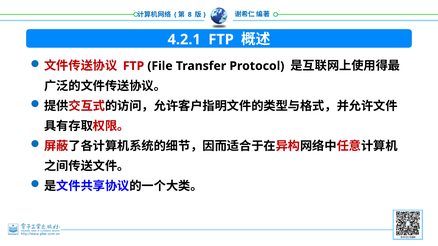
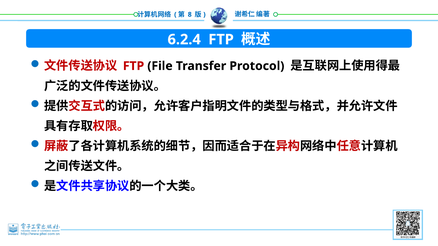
4.2.1: 4.2.1 -> 6.2.4
